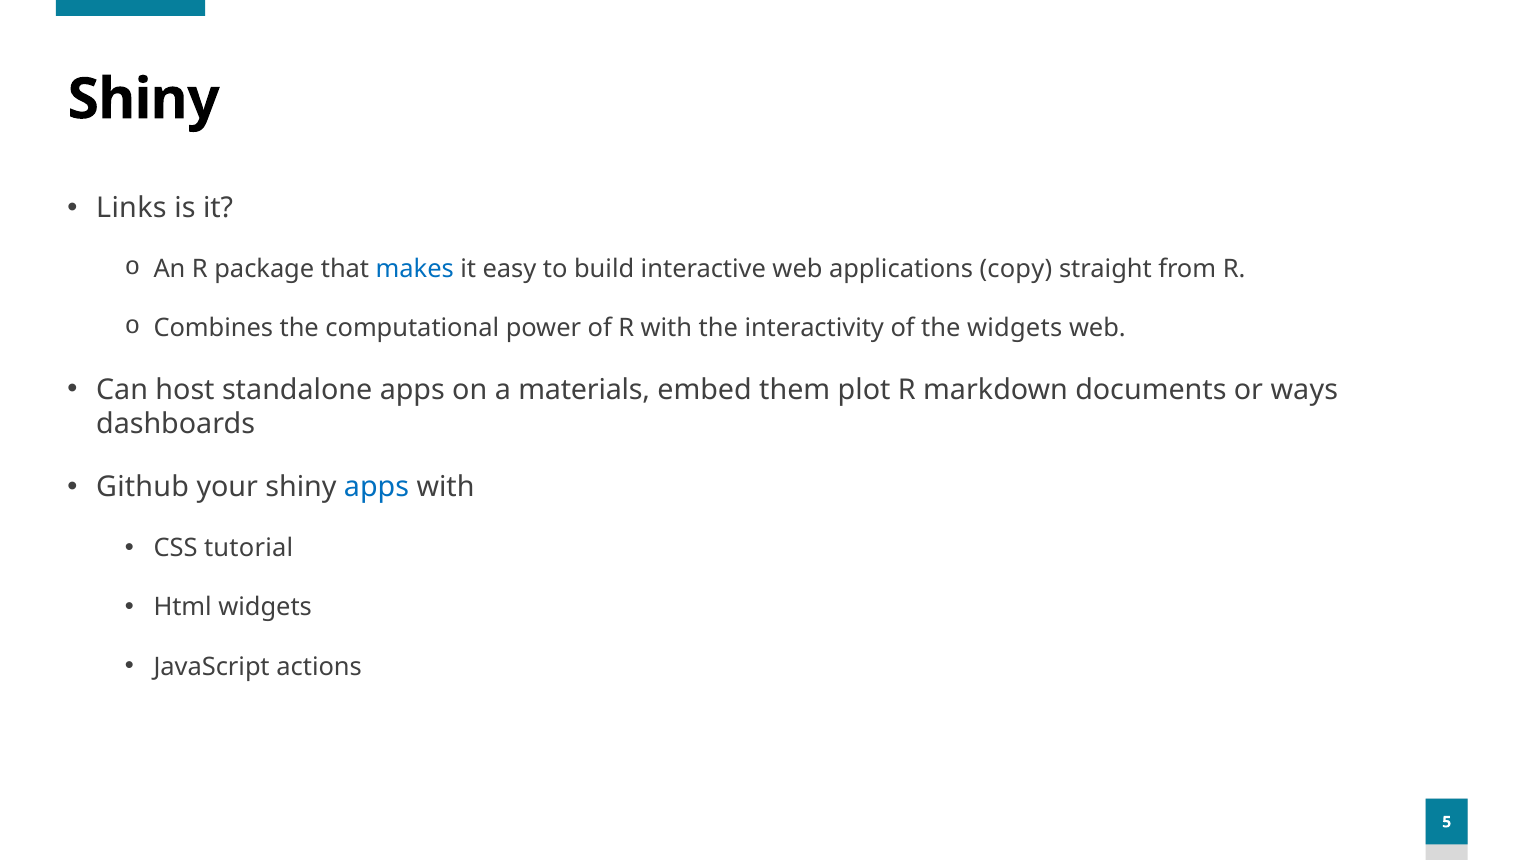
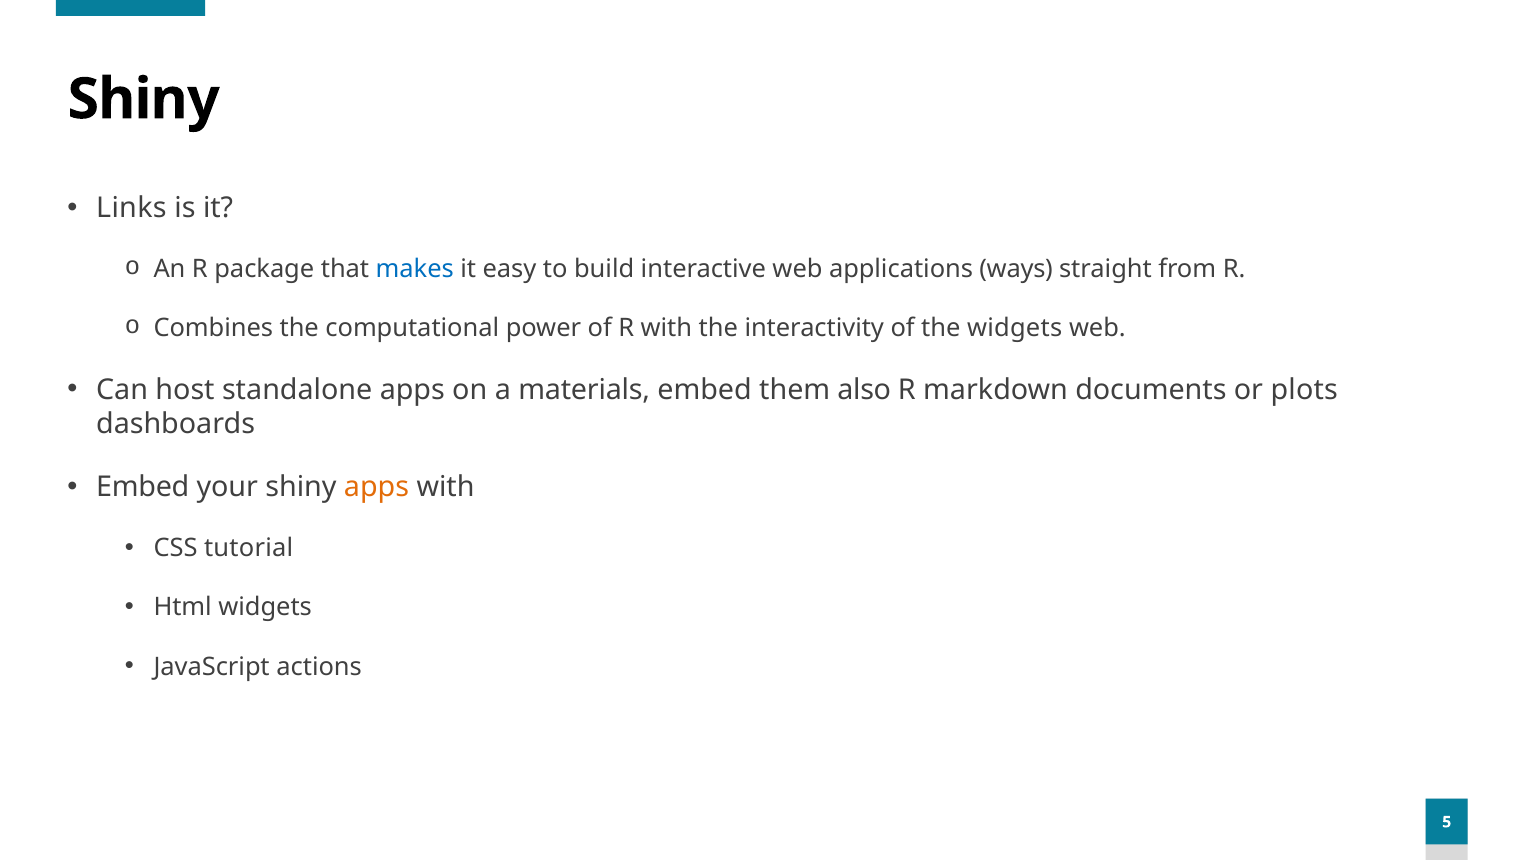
copy: copy -> ways
plot: plot -> also
ways: ways -> plots
Github at (143, 488): Github -> Embed
apps at (377, 488) colour: blue -> orange
